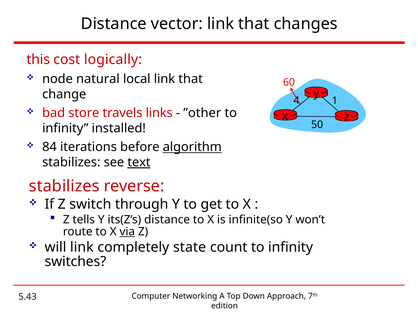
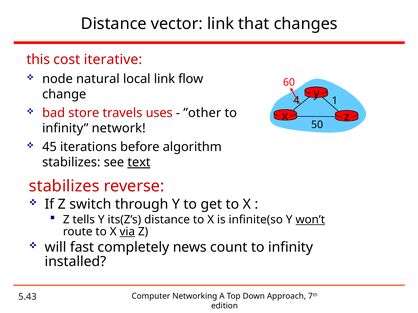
logically: logically -> iterative
local link that: that -> flow
links: links -> uses
installed: installed -> network
84: 84 -> 45
algorithm underline: present -> none
won’t underline: none -> present
will link: link -> fast
state: state -> news
switches: switches -> installed
